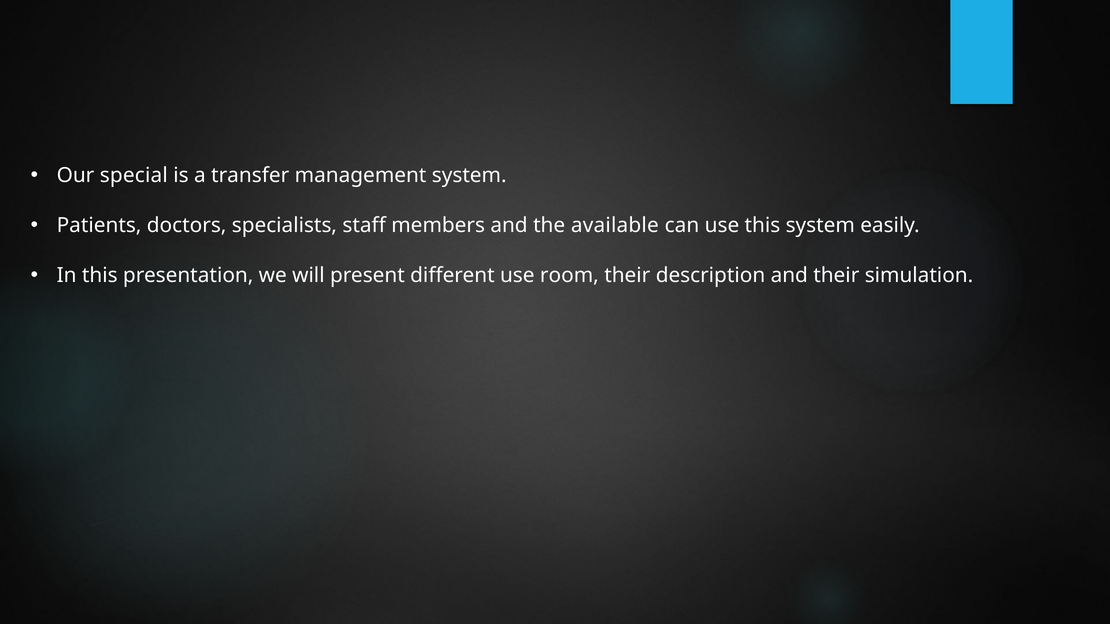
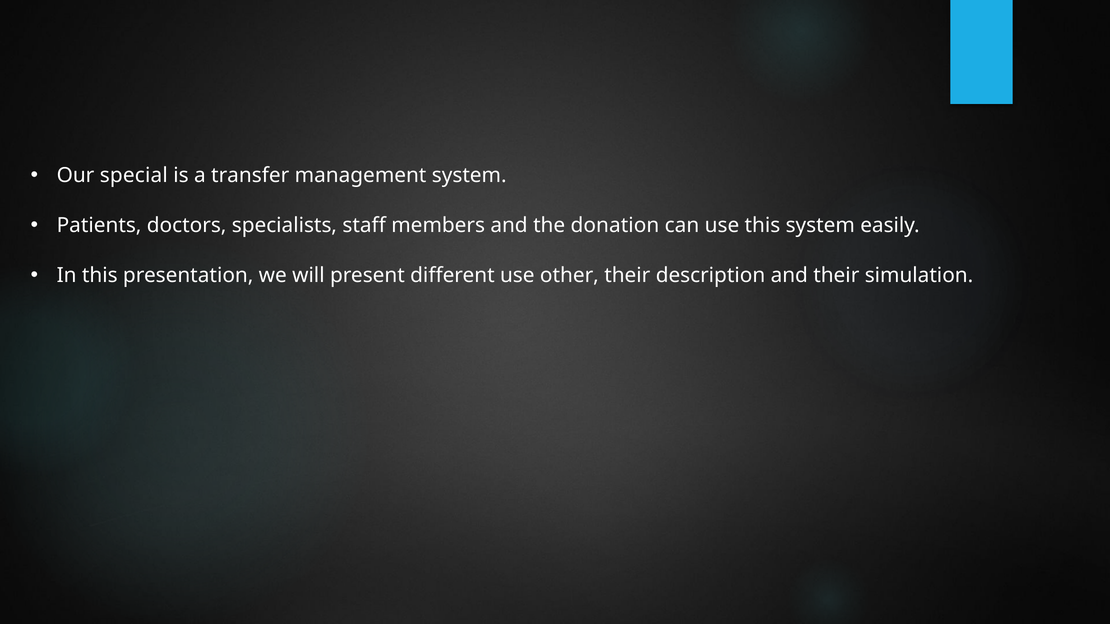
available: available -> donation
room: room -> other
